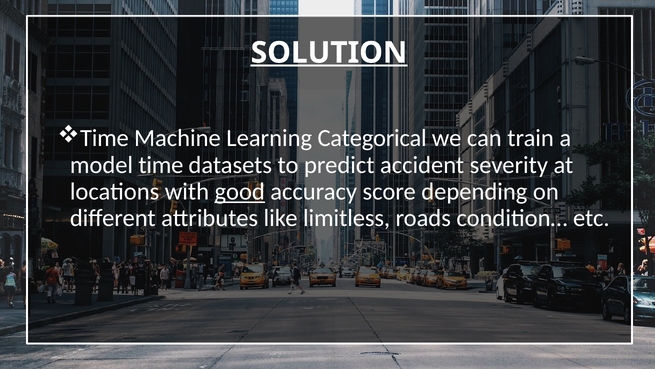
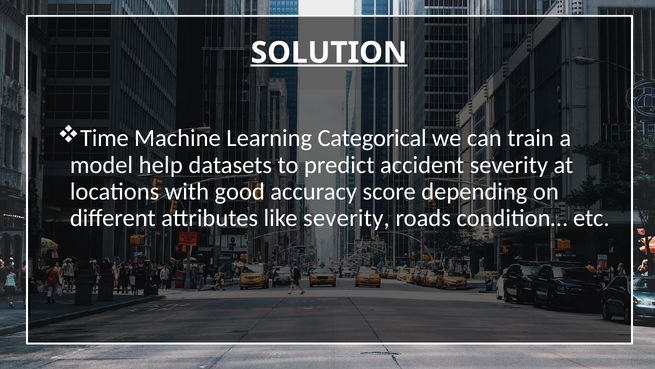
model time: time -> help
good underline: present -> none
like limitless: limitless -> severity
